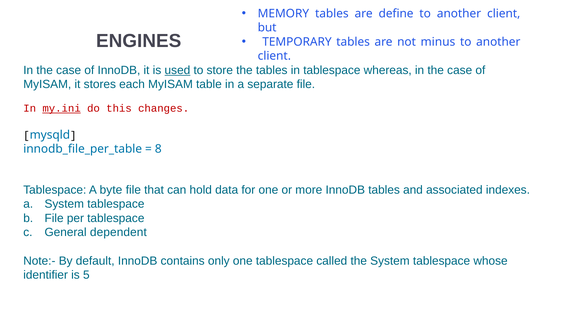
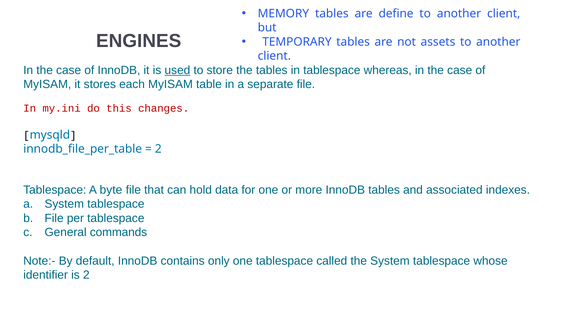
minus: minus -> assets
my.ini underline: present -> none
8 at (158, 149): 8 -> 2
dependent: dependent -> commands
is 5: 5 -> 2
